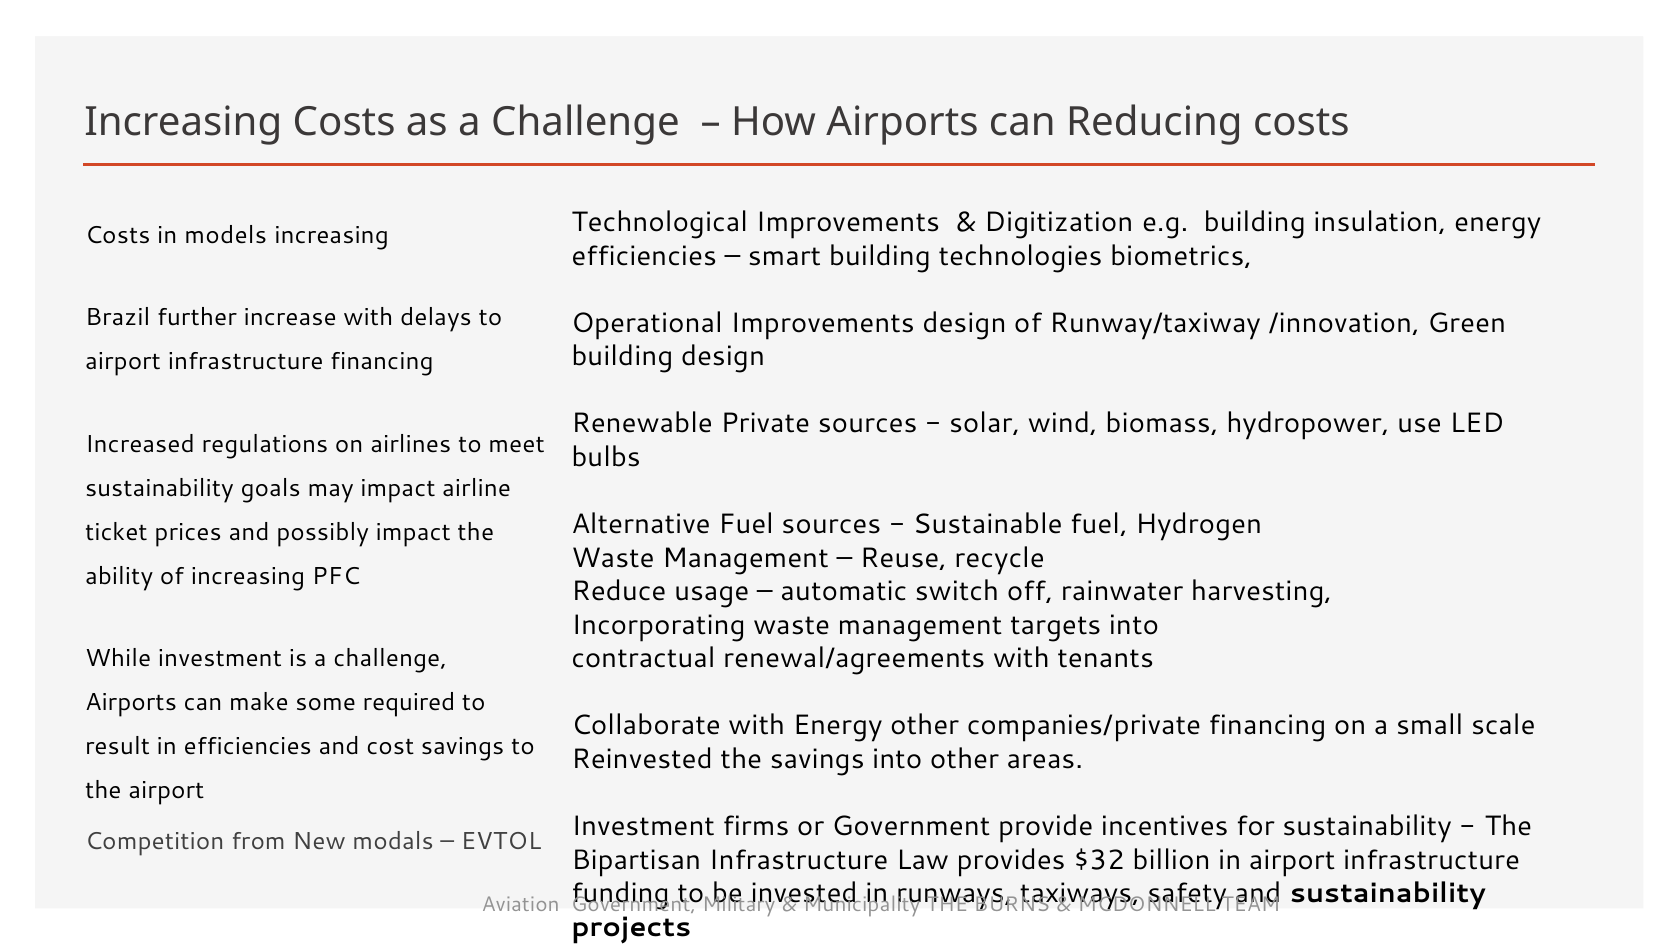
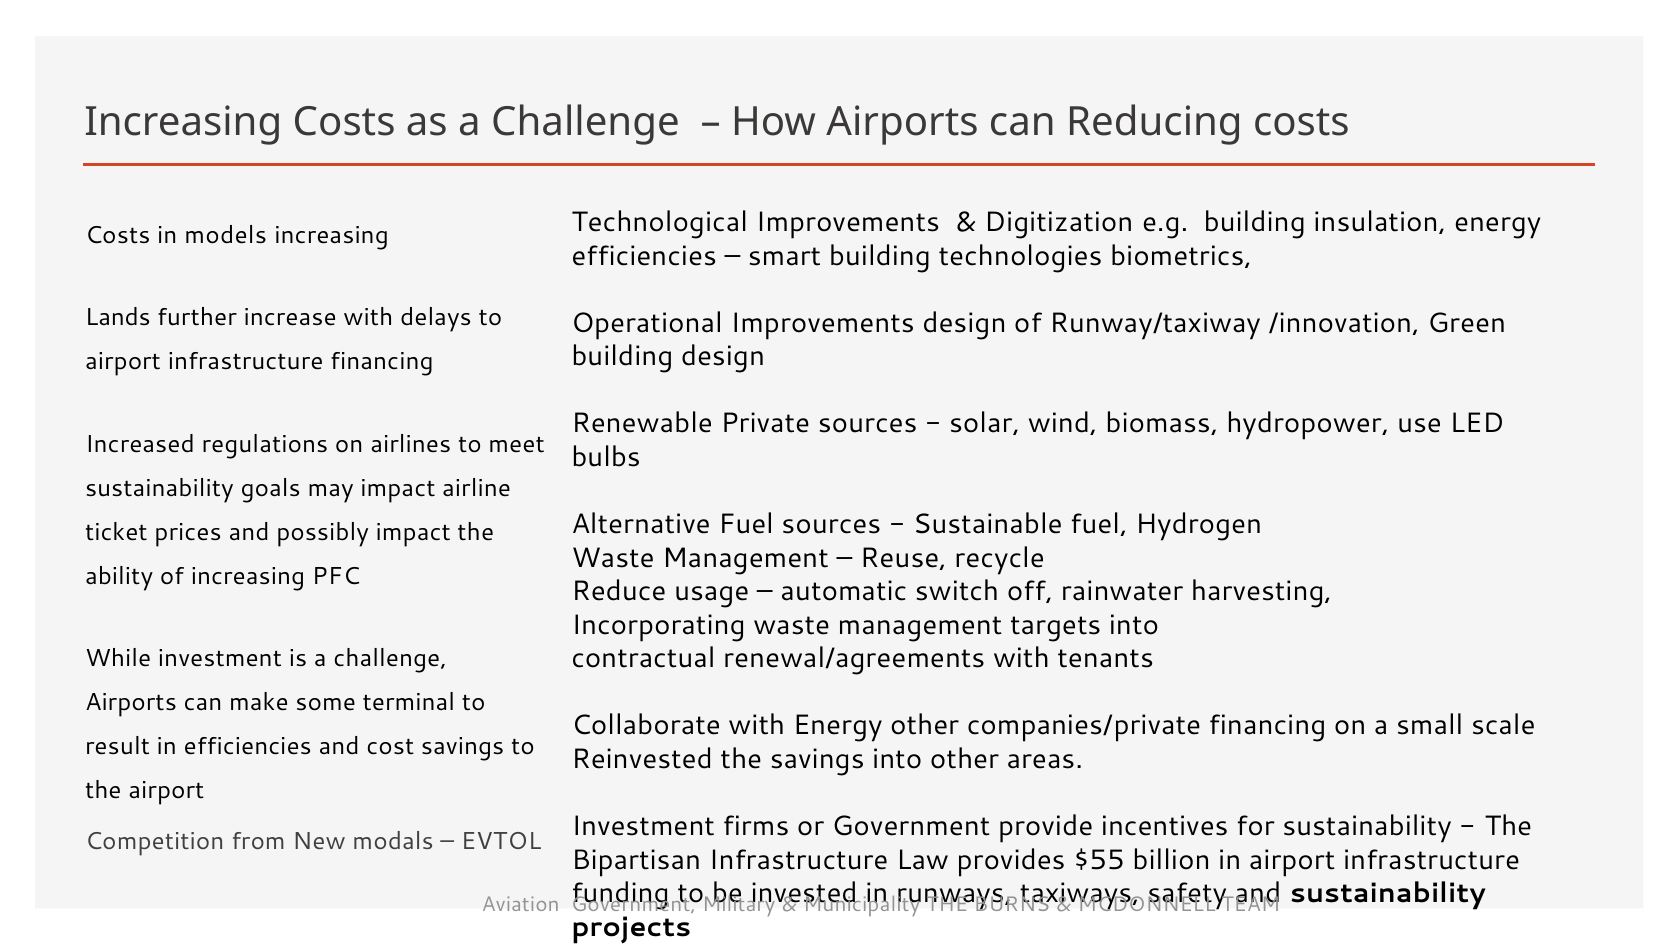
Brazil: Brazil -> Lands
required: required -> terminal
$32: $32 -> $55
